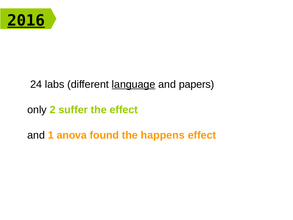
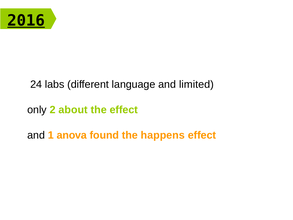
language underline: present -> none
papers: papers -> limited
suffer: suffer -> about
